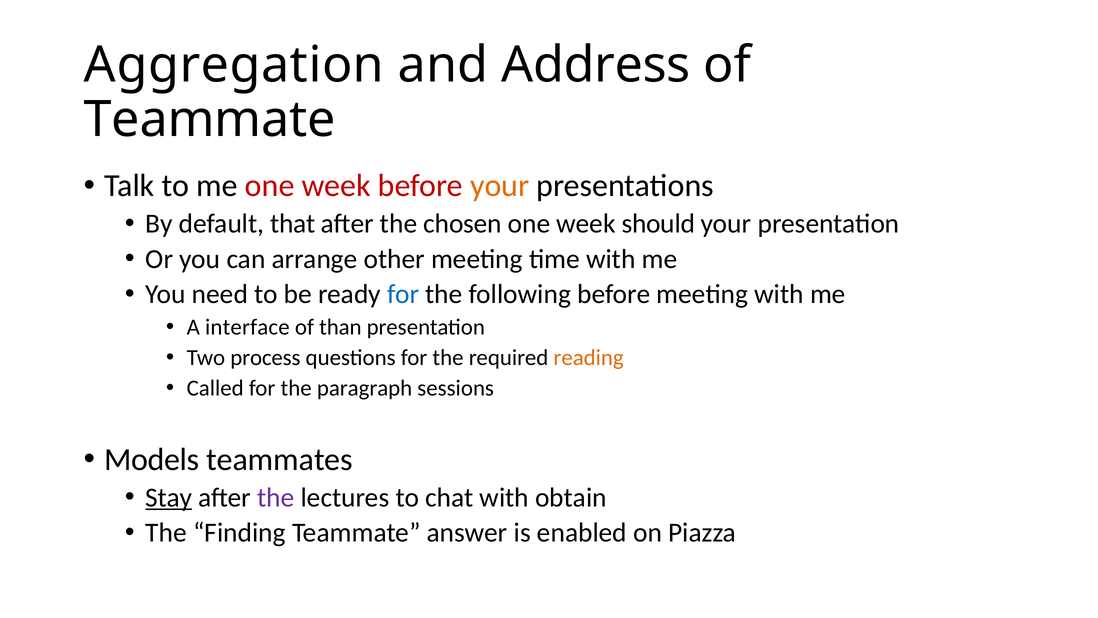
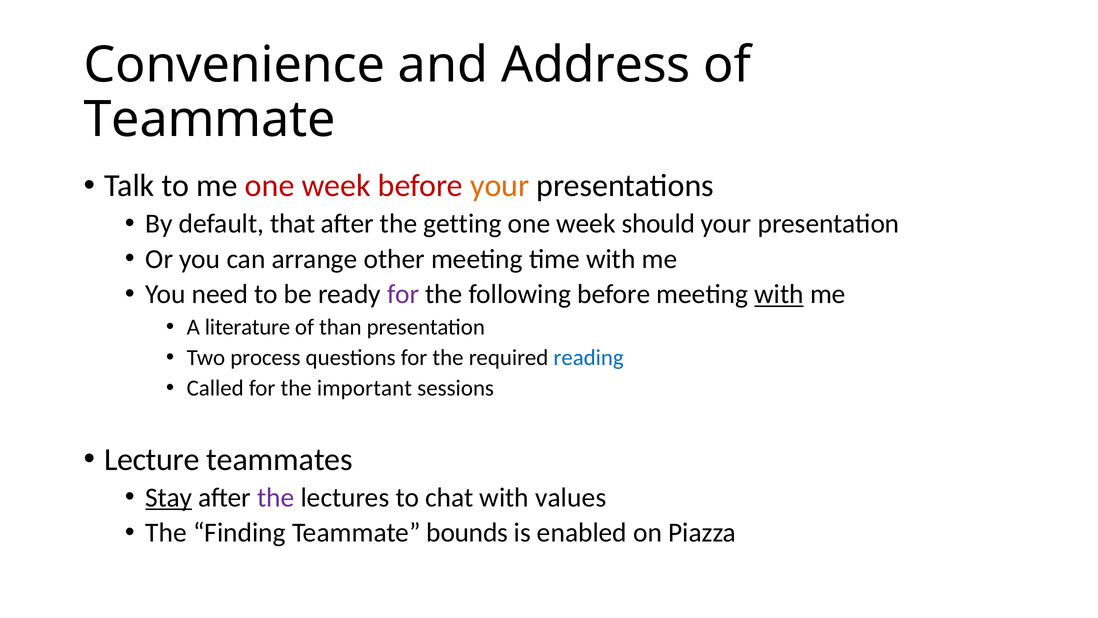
Aggregation: Aggregation -> Convenience
chosen: chosen -> getting
for at (403, 294) colour: blue -> purple
with at (779, 294) underline: none -> present
interface: interface -> literature
reading colour: orange -> blue
paragraph: paragraph -> important
Models: Models -> Lecture
obtain: obtain -> values
answer: answer -> bounds
